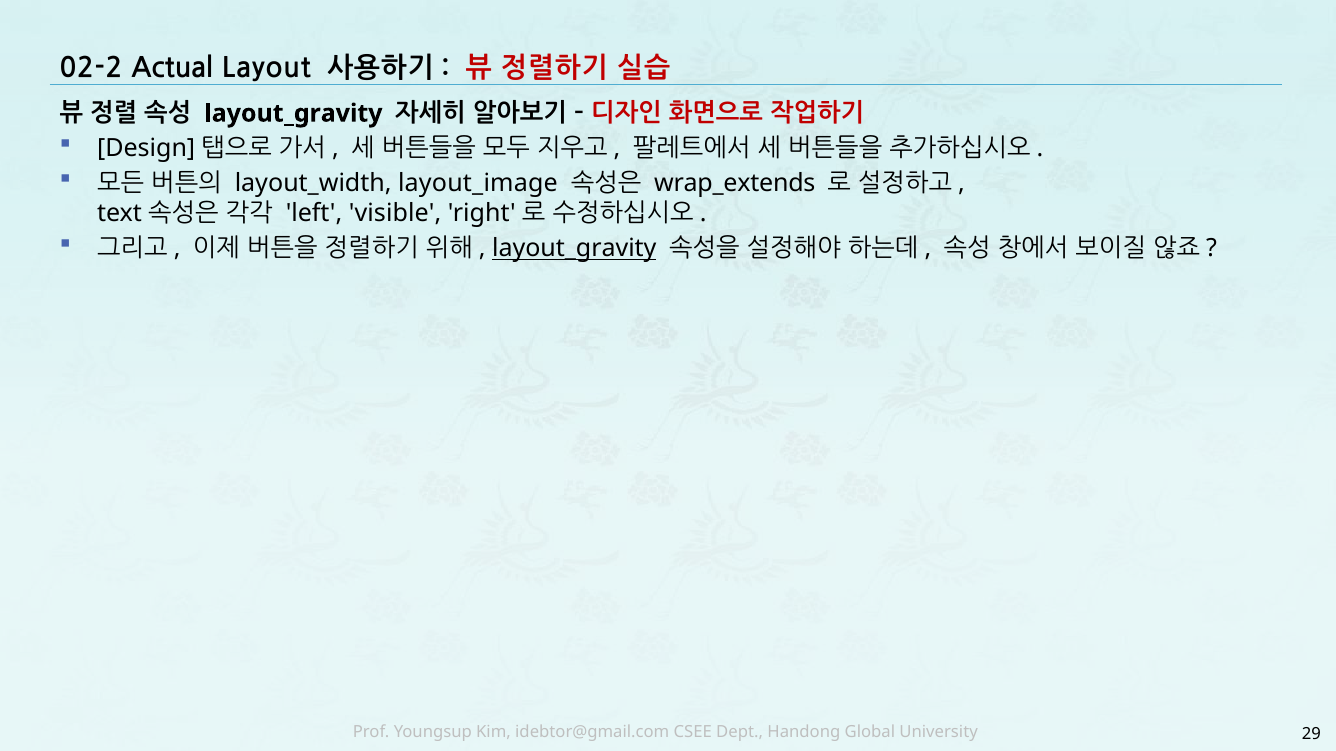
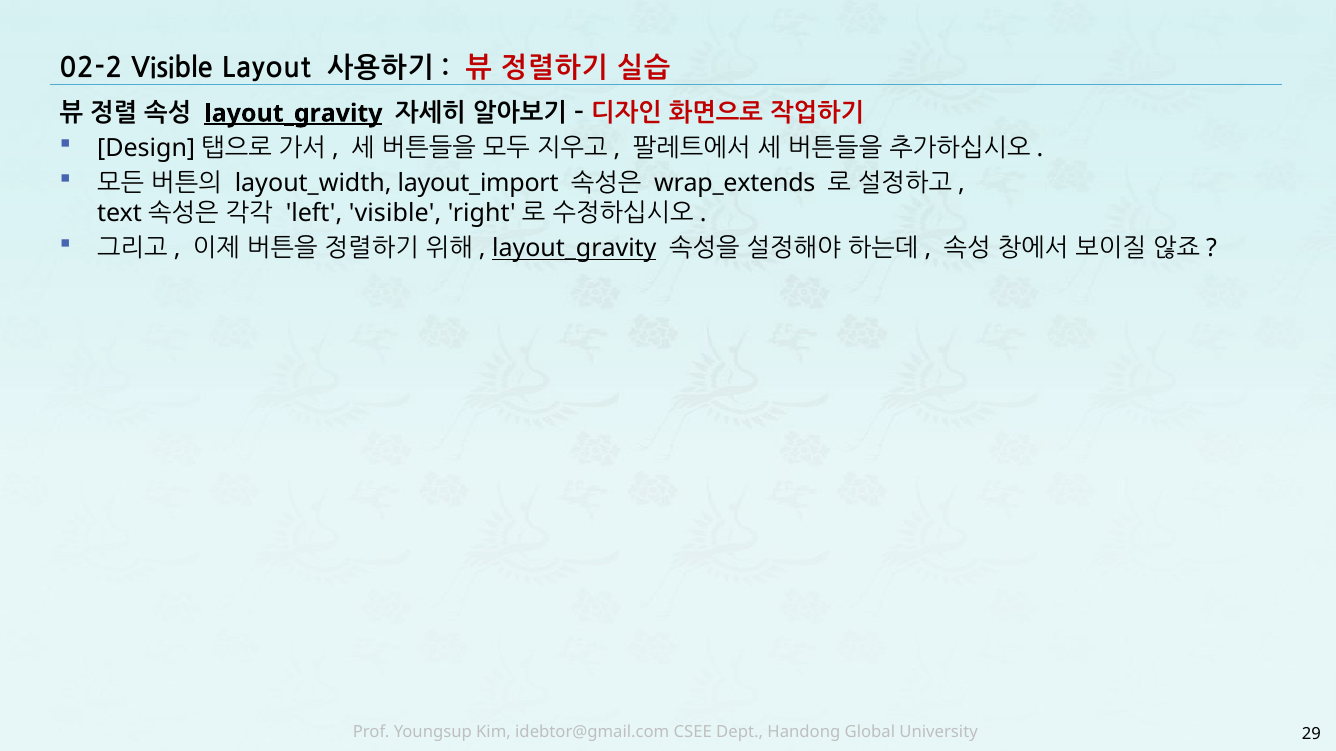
02-2 Actual: Actual -> Visible
layout_gravity at (293, 113) underline: none -> present
layout_image: layout_image -> layout_import
